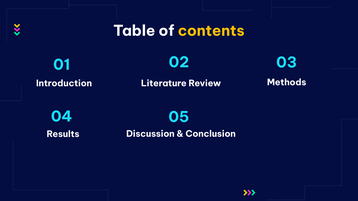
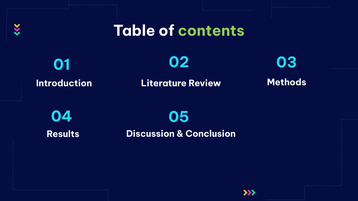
contents colour: yellow -> light green
